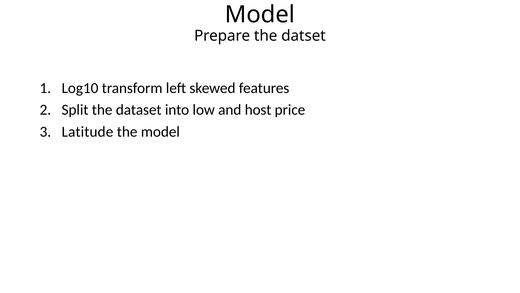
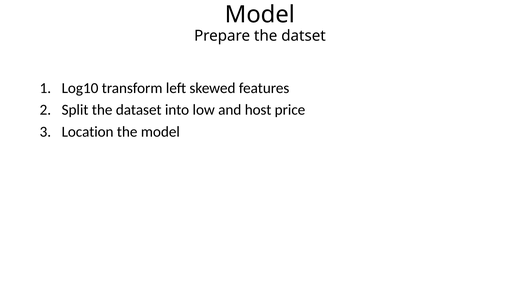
Latitude: Latitude -> Location
